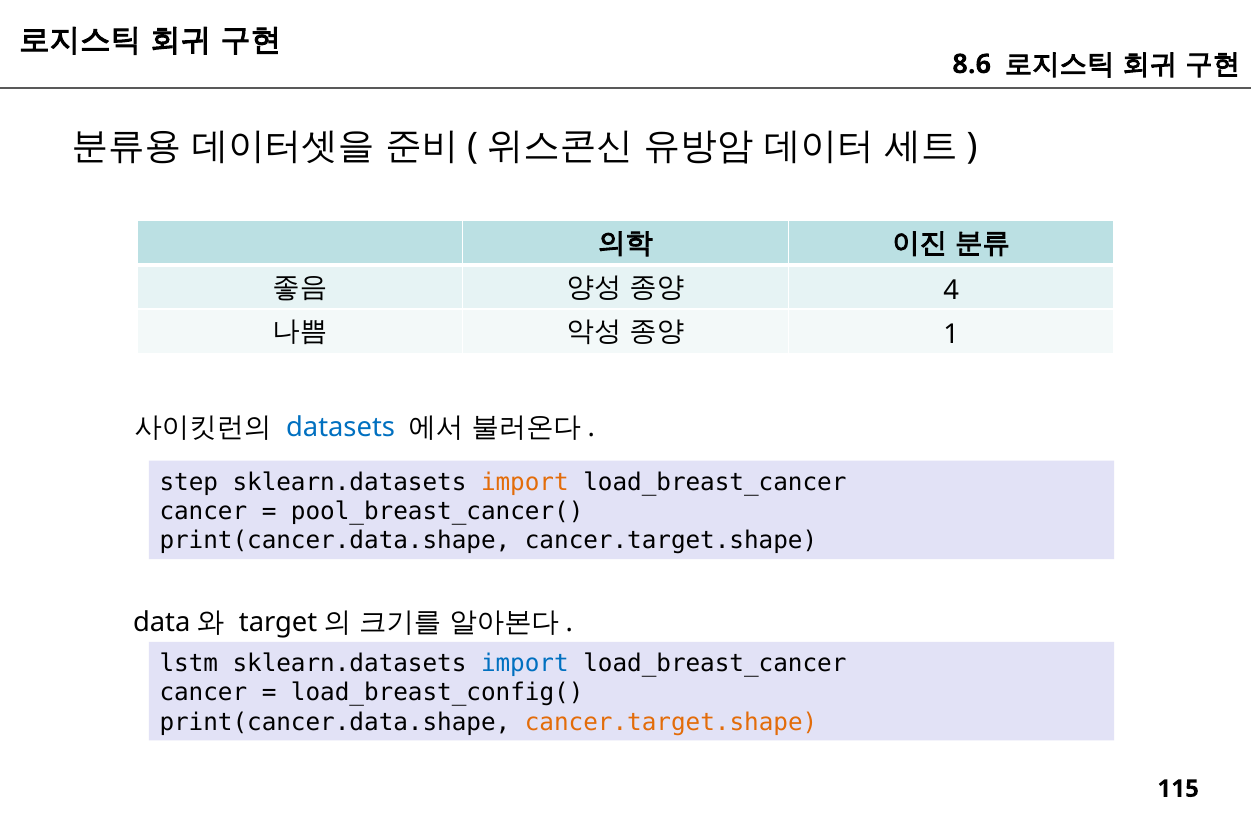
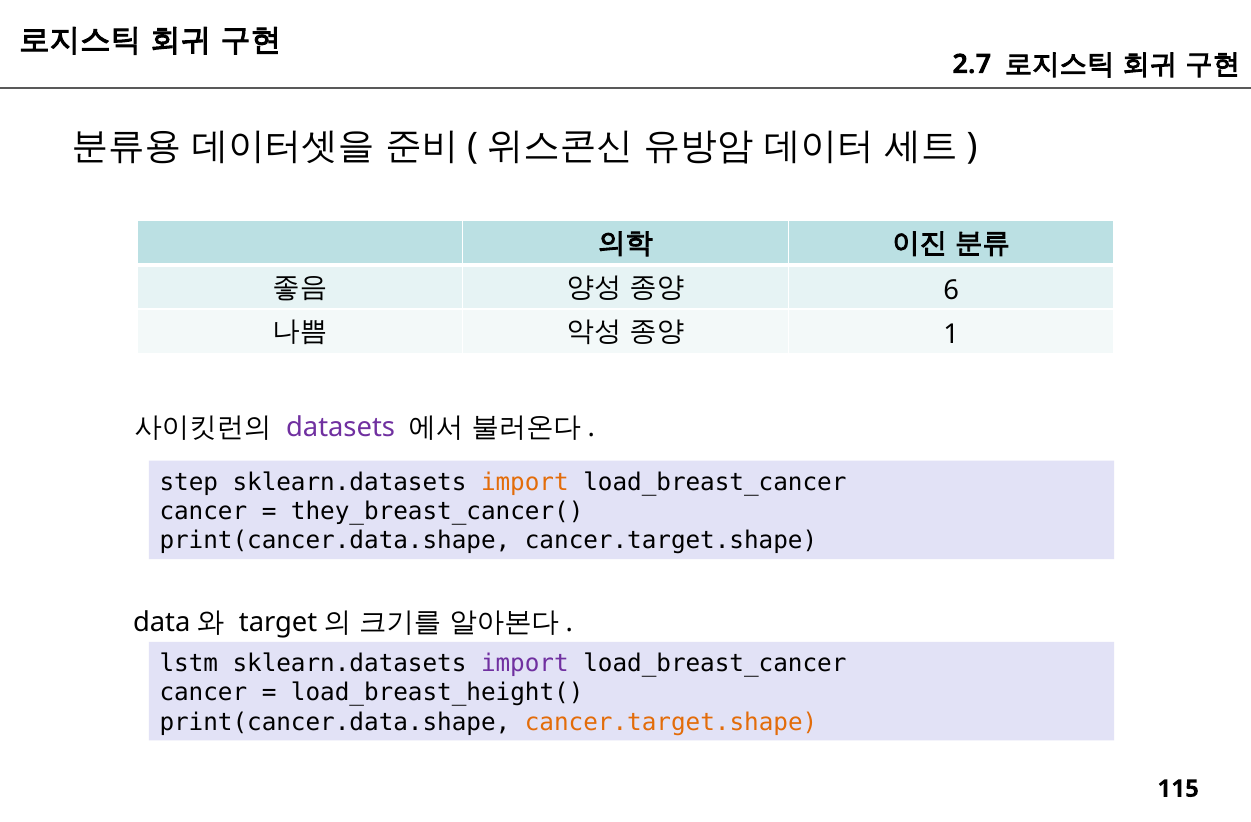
8.6: 8.6 -> 2.7
4: 4 -> 6
datasets colour: blue -> purple
pool_breast_cancer(: pool_breast_cancer( -> they_breast_cancer(
import at (525, 663) colour: blue -> purple
load_breast_config(: load_breast_config( -> load_breast_height(
